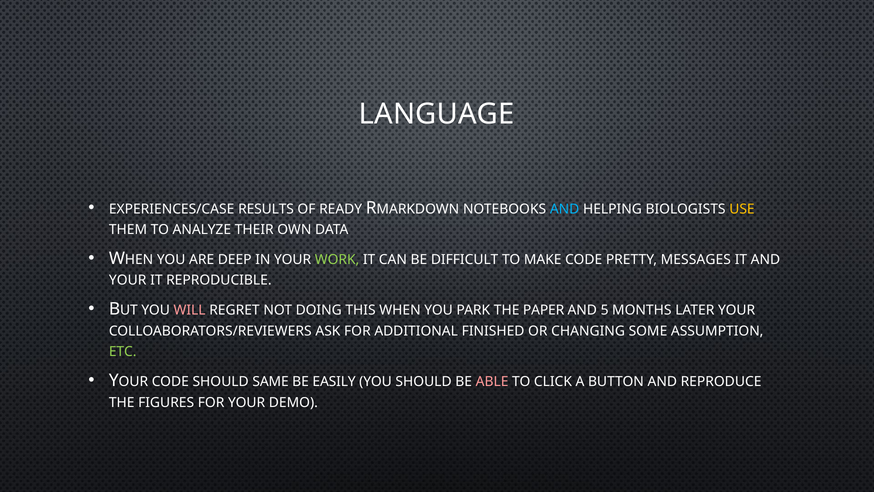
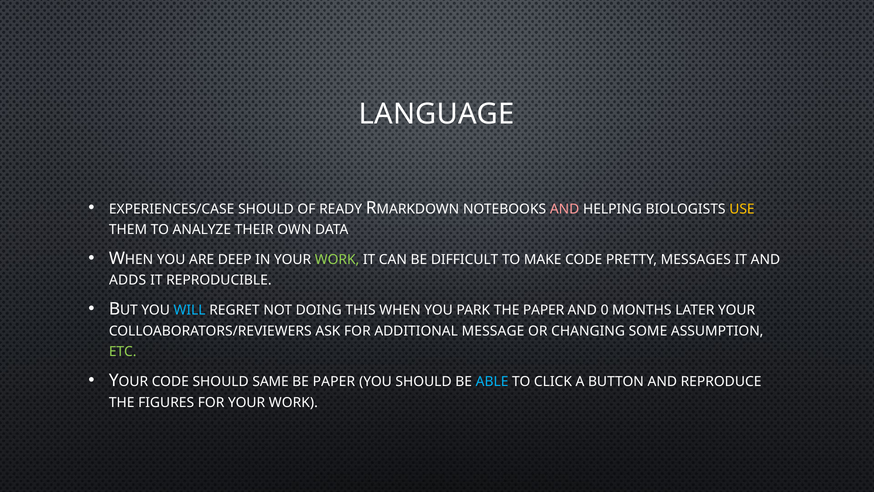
EXPERIENCES/CASE RESULTS: RESULTS -> SHOULD
AND at (565, 209) colour: light blue -> pink
YOUR at (128, 280): YOUR -> ADDS
WILL colour: pink -> light blue
5: 5 -> 0
FINISHED: FINISHED -> MESSAGE
BE EASILY: EASILY -> PAPER
ABLE colour: pink -> light blue
FOR YOUR DEMO: DEMO -> WORK
